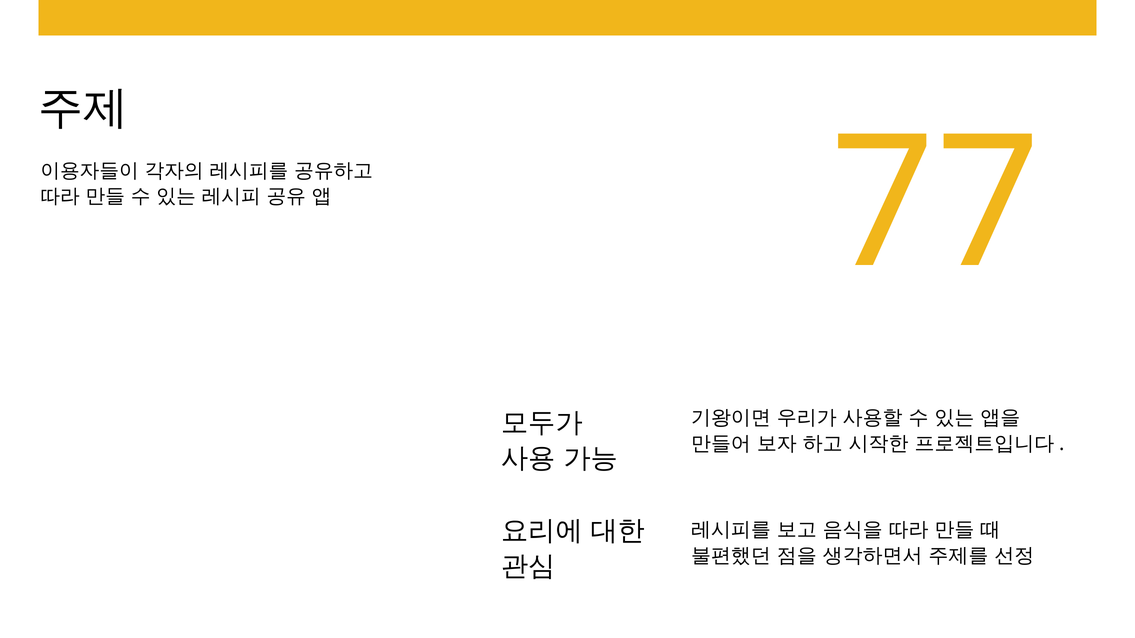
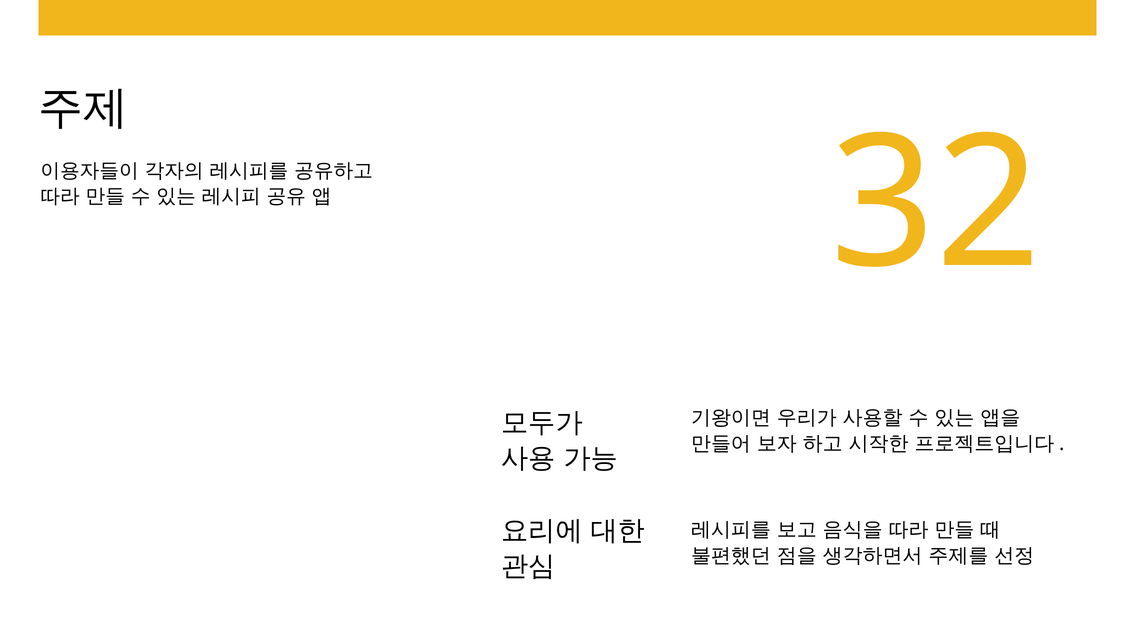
77: 77 -> 32
